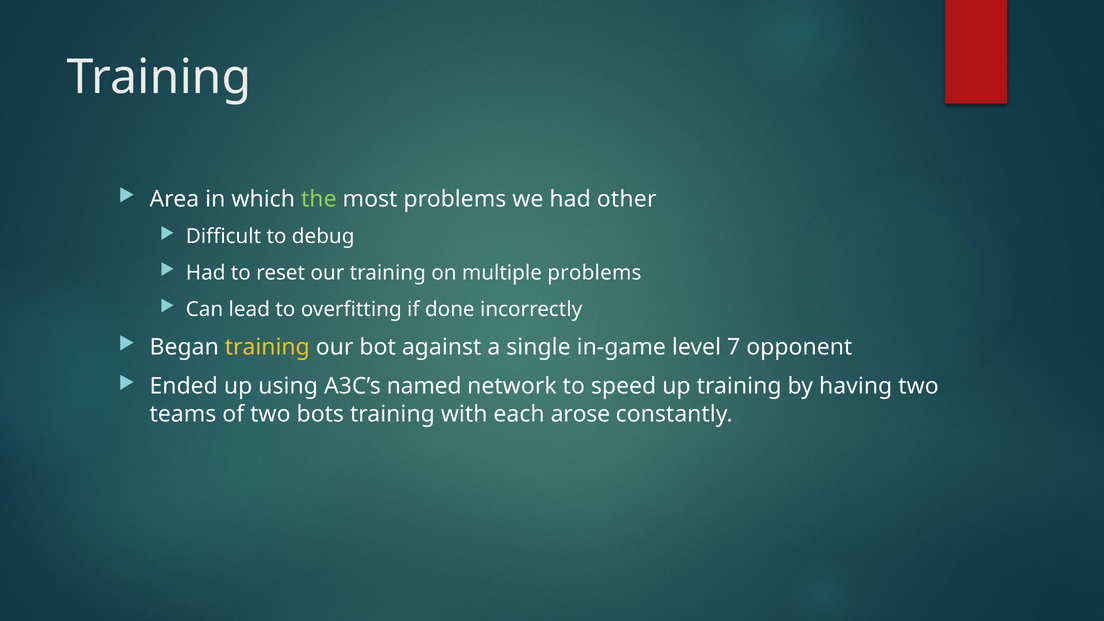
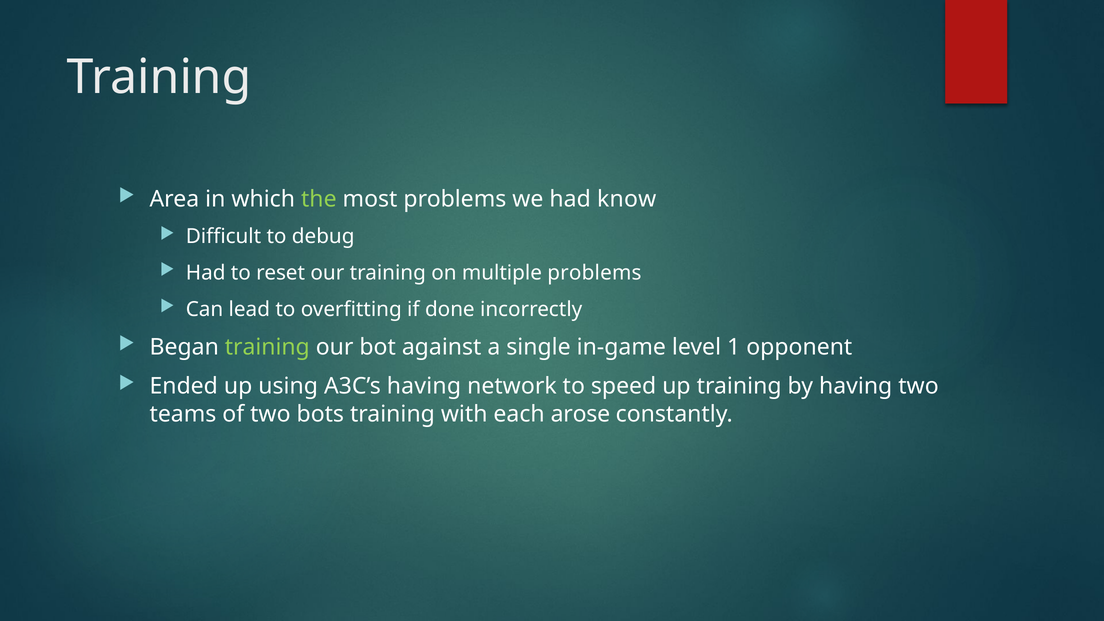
other: other -> know
training at (267, 347) colour: yellow -> light green
7: 7 -> 1
A3C’s named: named -> having
